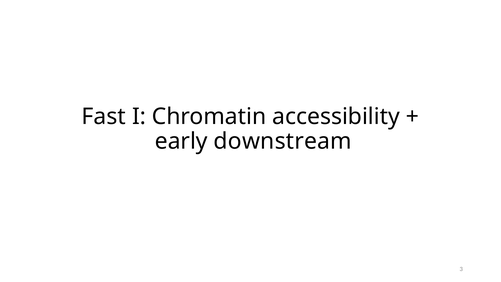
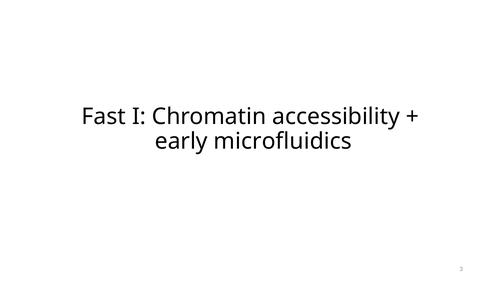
downstream: downstream -> microfluidics
